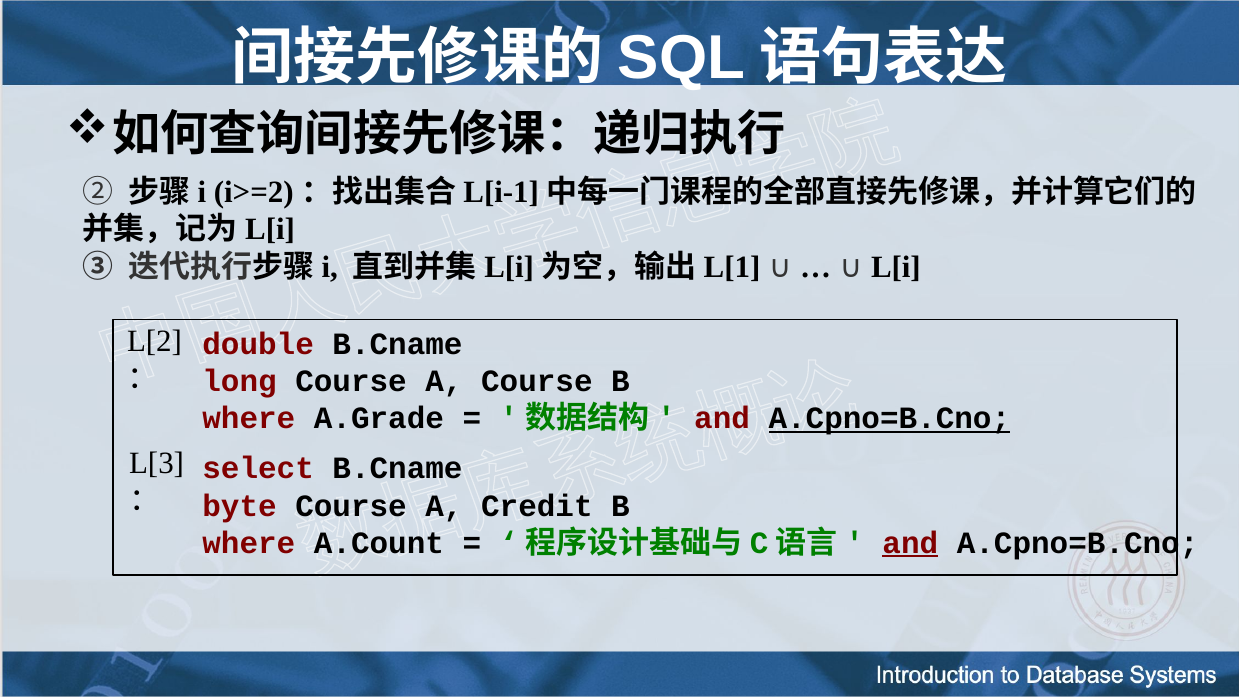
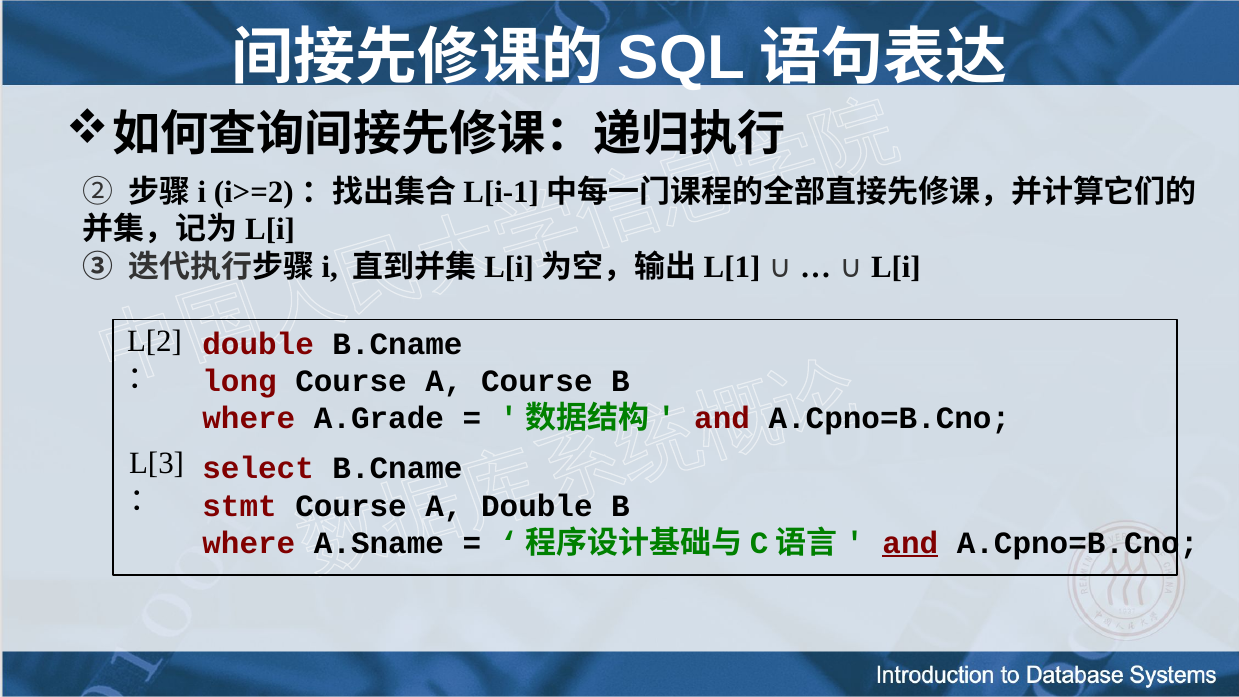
A.Cpno=B.Cno at (889, 418) underline: present -> none
byte: byte -> stmt
A Credit: Credit -> Double
A.Count: A.Count -> A.Sname
